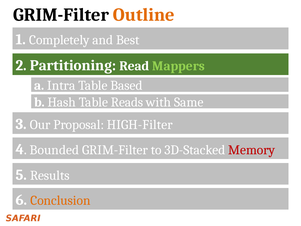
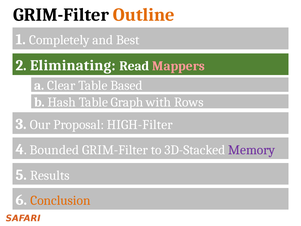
Partitioning: Partitioning -> Eliminating
Mappers colour: light green -> pink
Intra: Intra -> Clear
Reads: Reads -> Graph
Same: Same -> Rows
Memory colour: red -> purple
